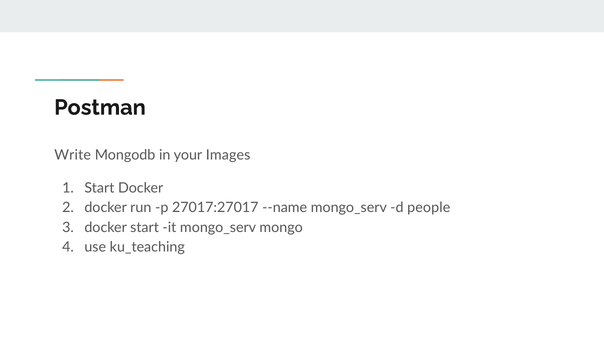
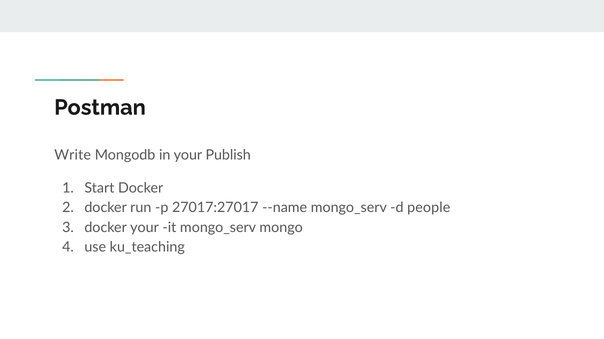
Images: Images -> Publish
docker start: start -> your
